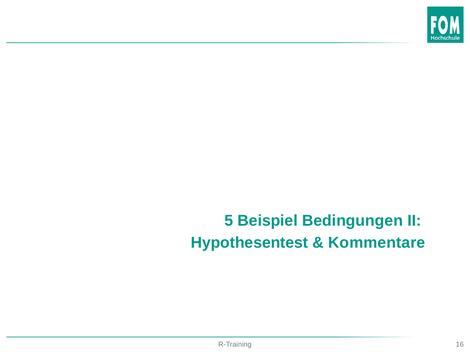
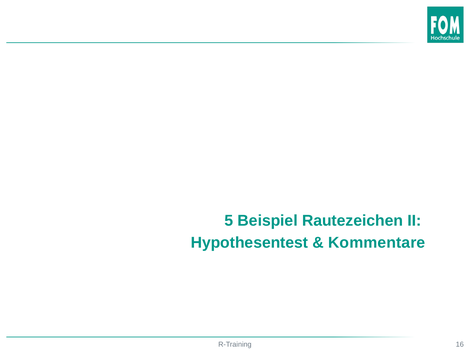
Bedingungen: Bedingungen -> Rautezeichen
